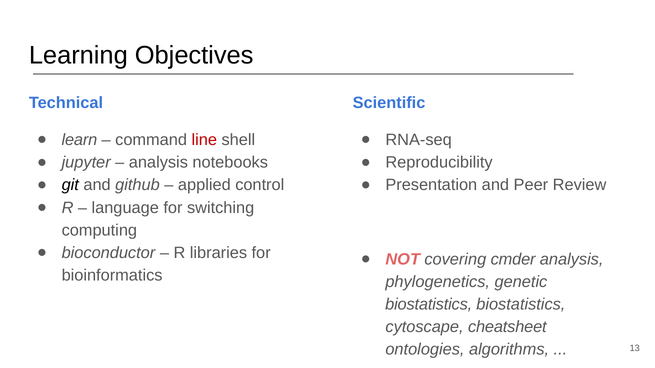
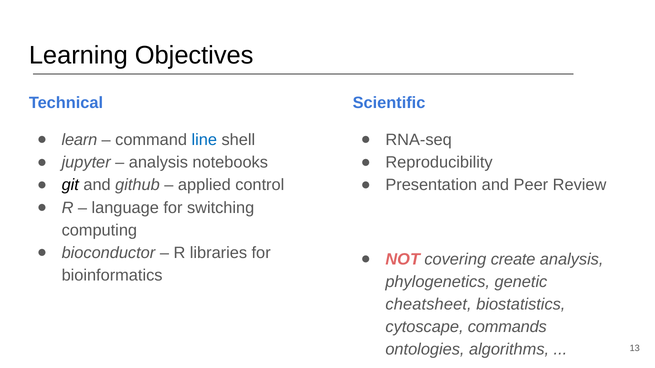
line colour: red -> blue
cmder: cmder -> create
biostatistics at (429, 305): biostatistics -> cheatsheet
cheatsheet: cheatsheet -> commands
